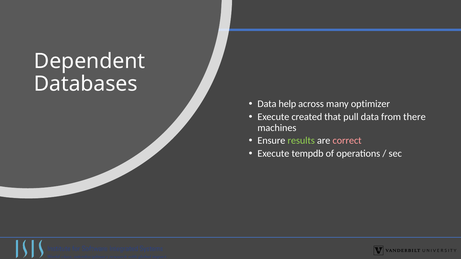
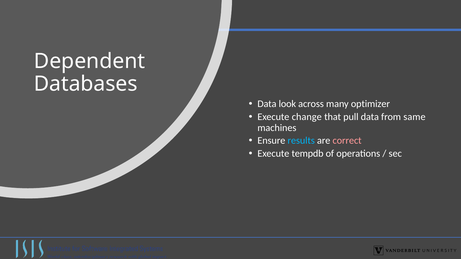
help: help -> look
created: created -> change
there: there -> same
results colour: light green -> light blue
